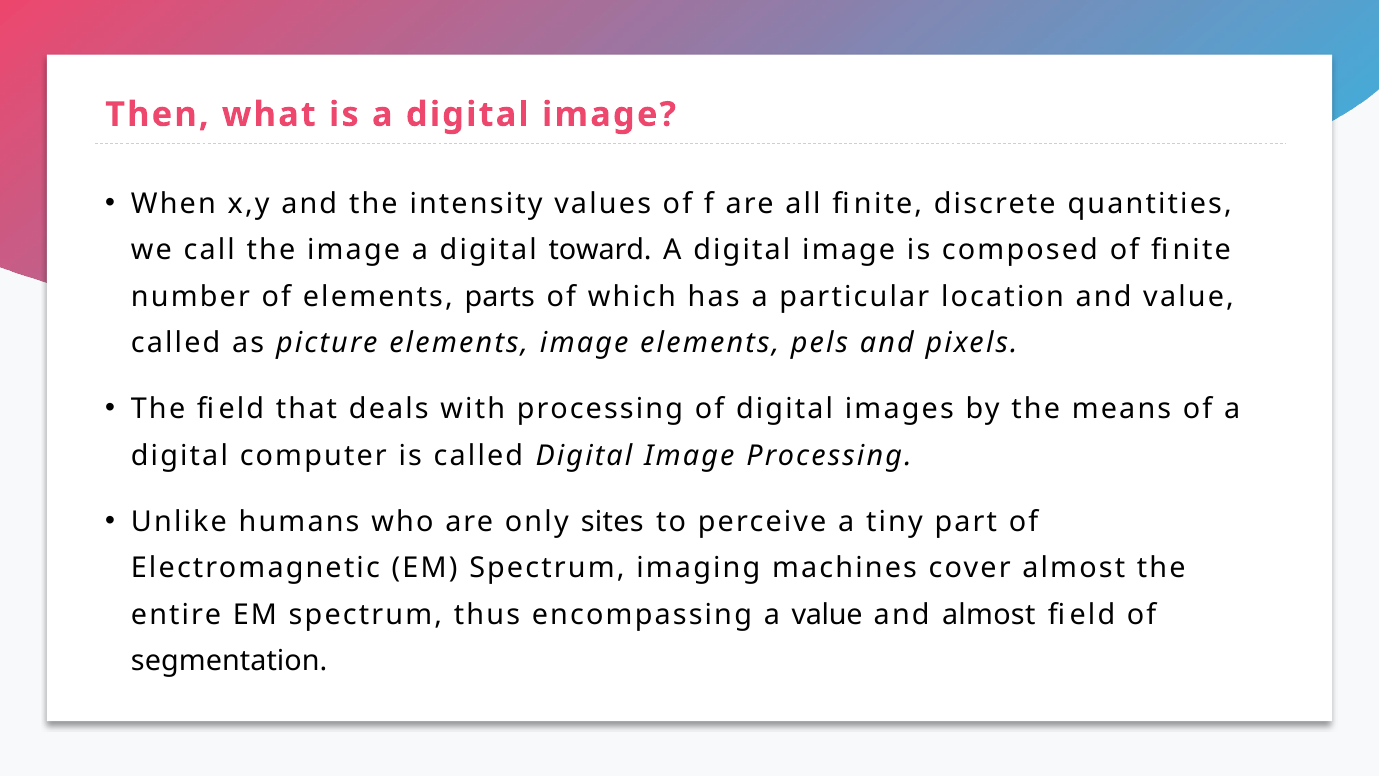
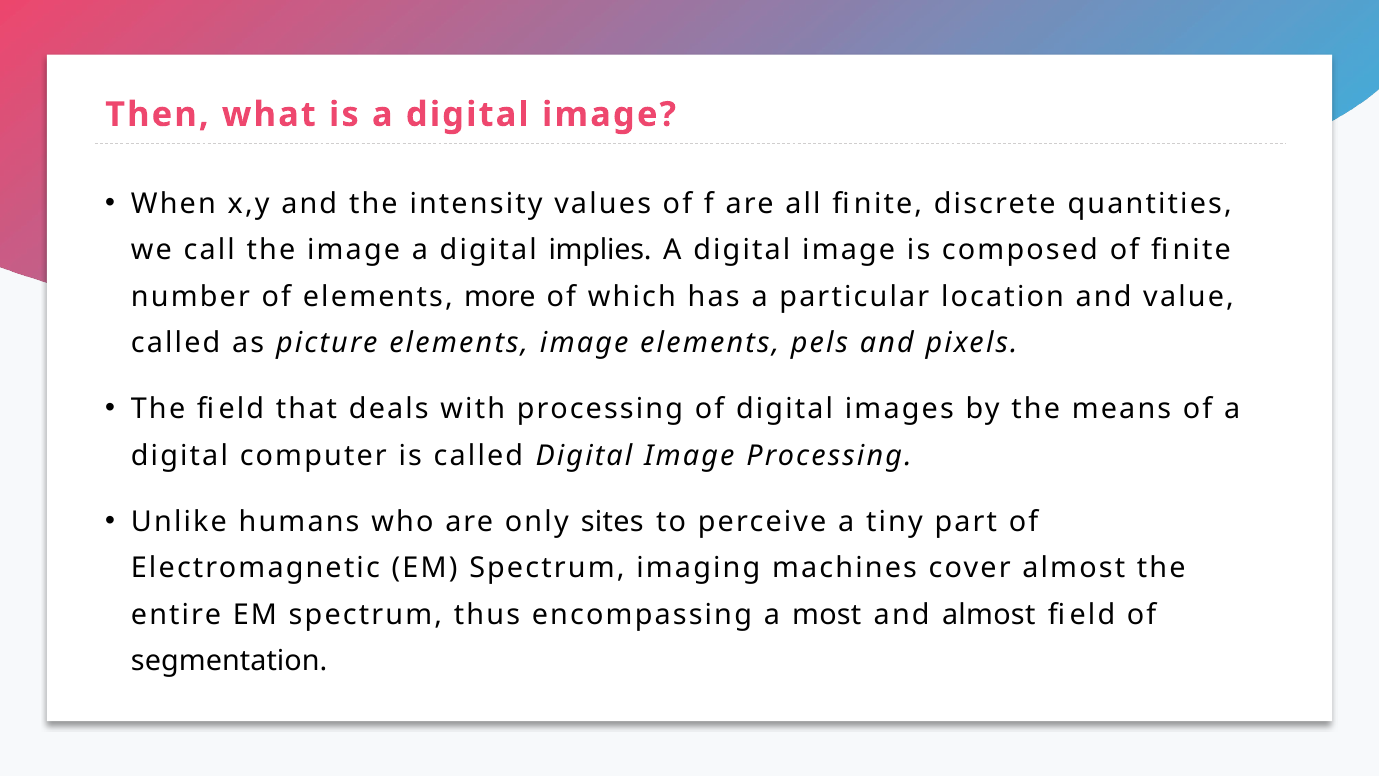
toward: toward -> implies
parts: parts -> more
a value: value -> most
